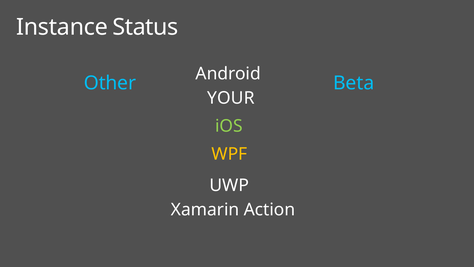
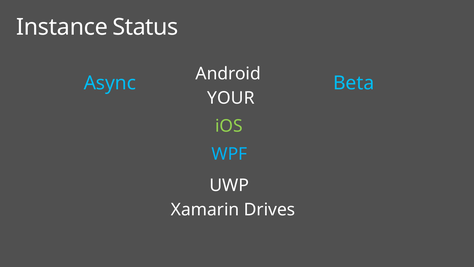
Other: Other -> Async
WPF colour: yellow -> light blue
Action: Action -> Drives
